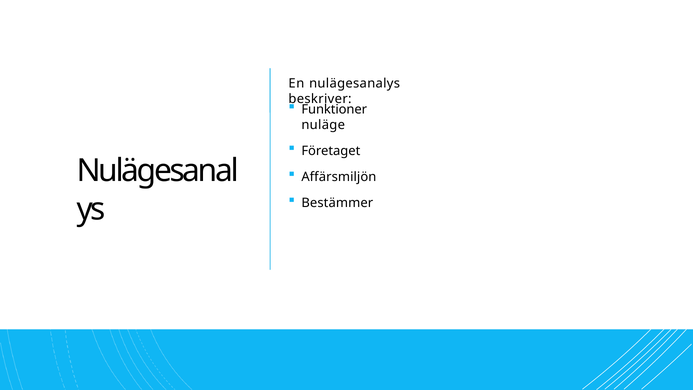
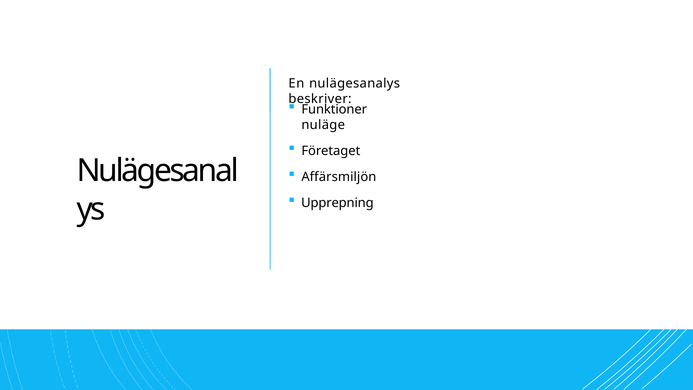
Bestämmer: Bestämmer -> Upprepning
